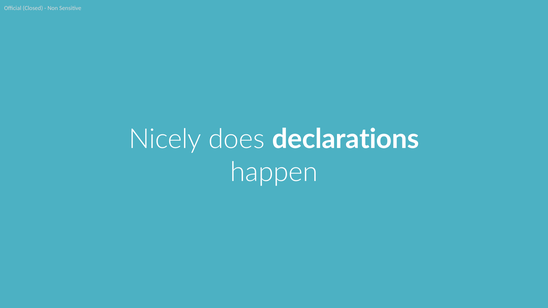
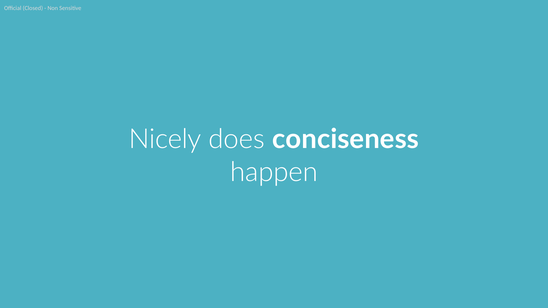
declarations: declarations -> conciseness
